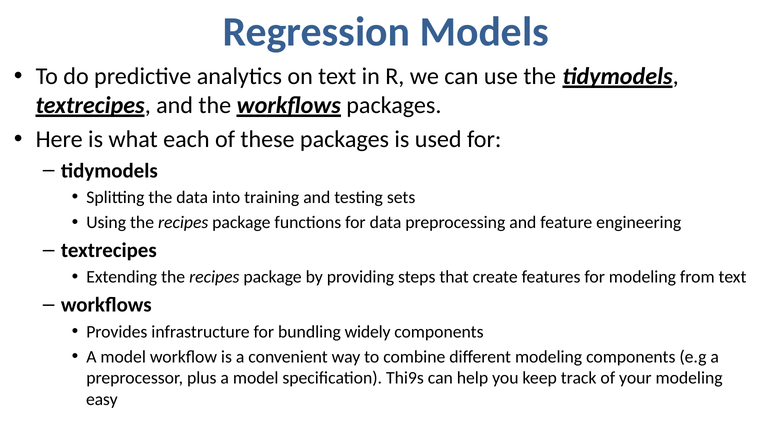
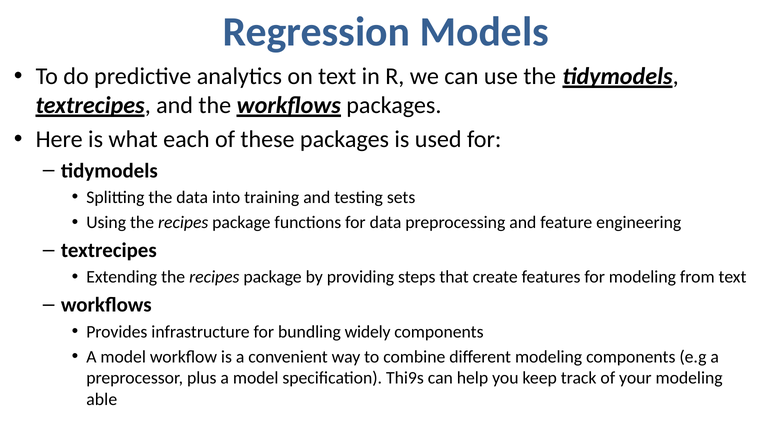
easy: easy -> able
